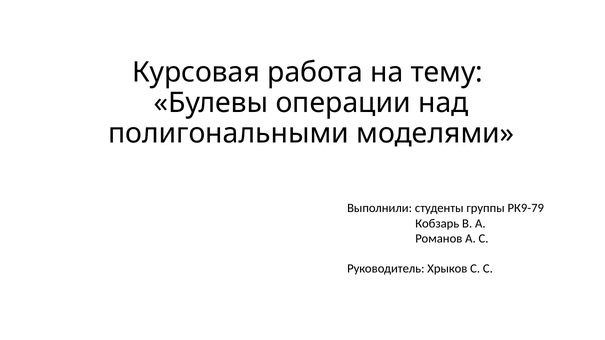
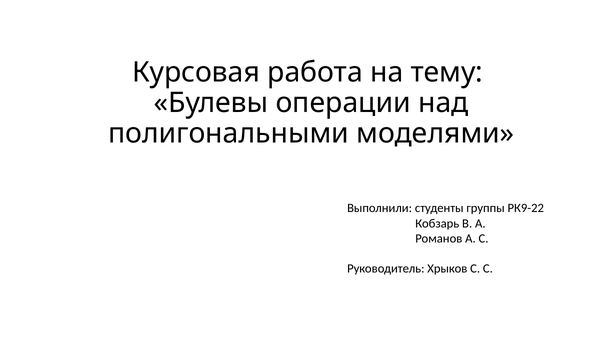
РК9-79: РК9-79 -> РК9-22
